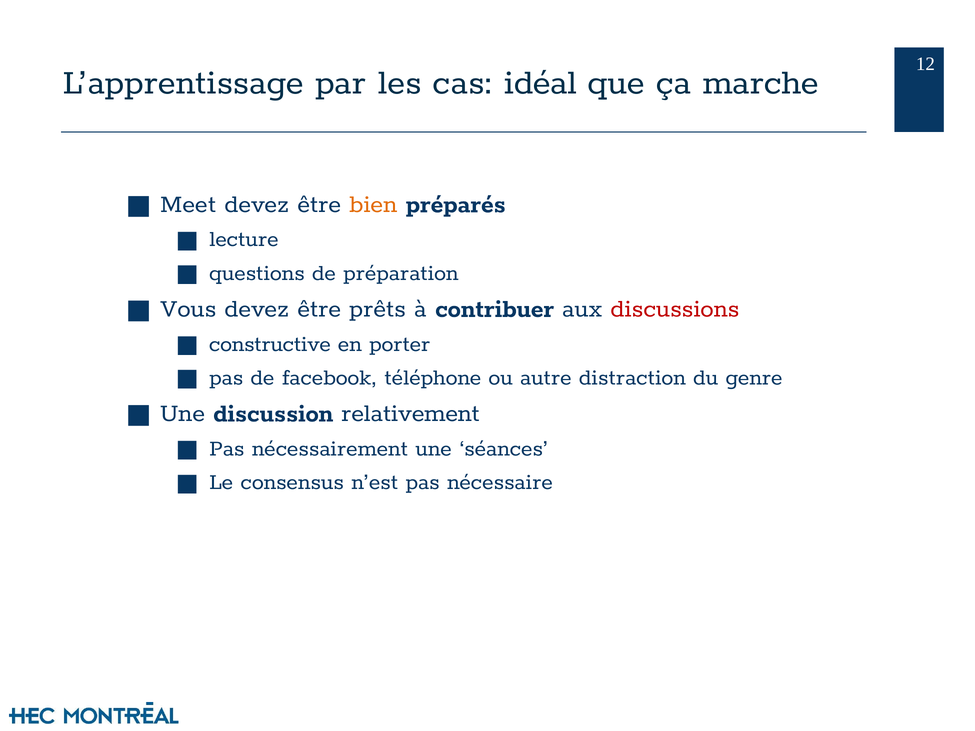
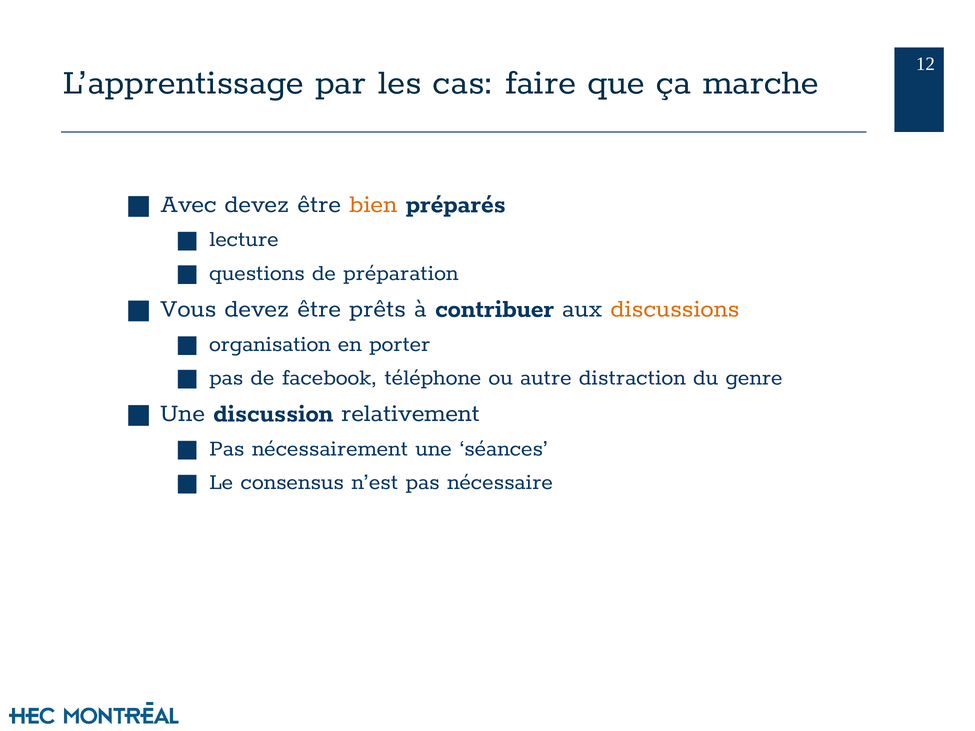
idéal: idéal -> faire
Meet: Meet -> Avec
discussions colour: red -> orange
constructive: constructive -> organisation
